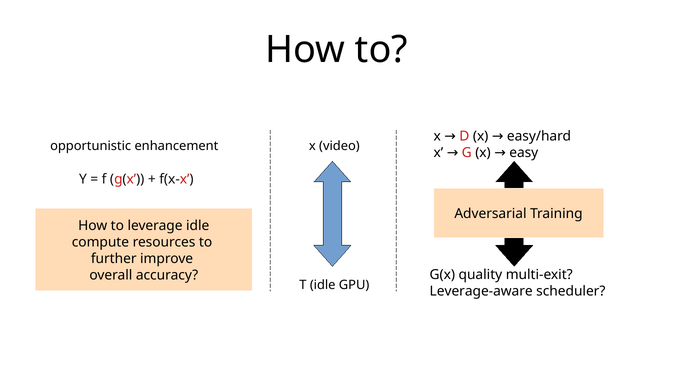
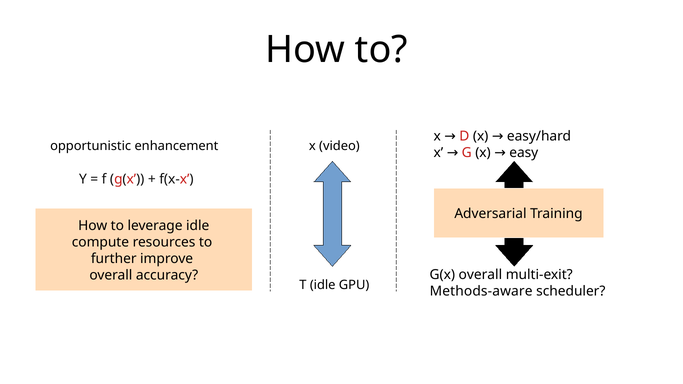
G(x quality: quality -> overall
Leverage-aware: Leverage-aware -> Methods-aware
